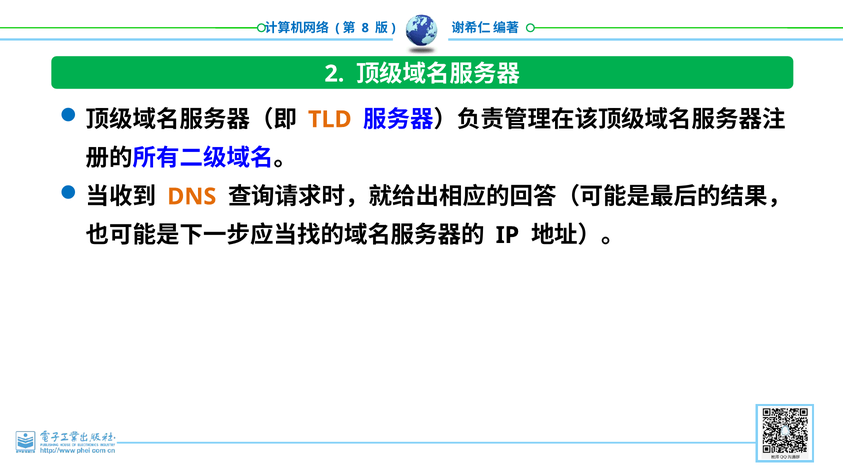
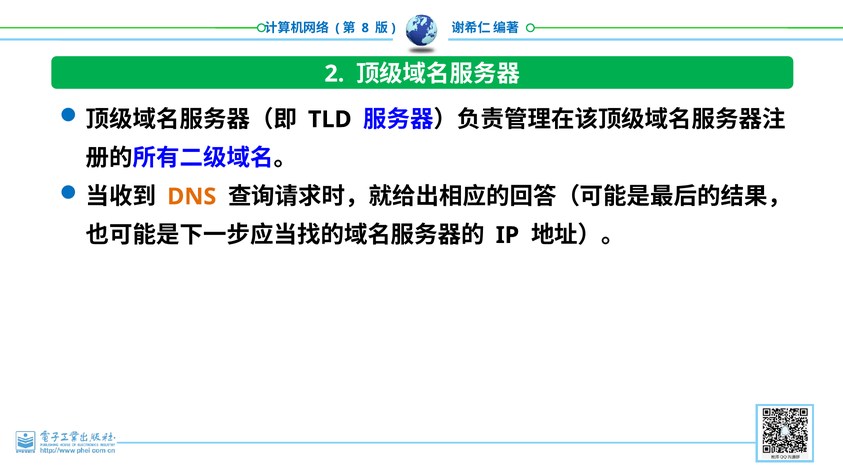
TLD colour: orange -> black
